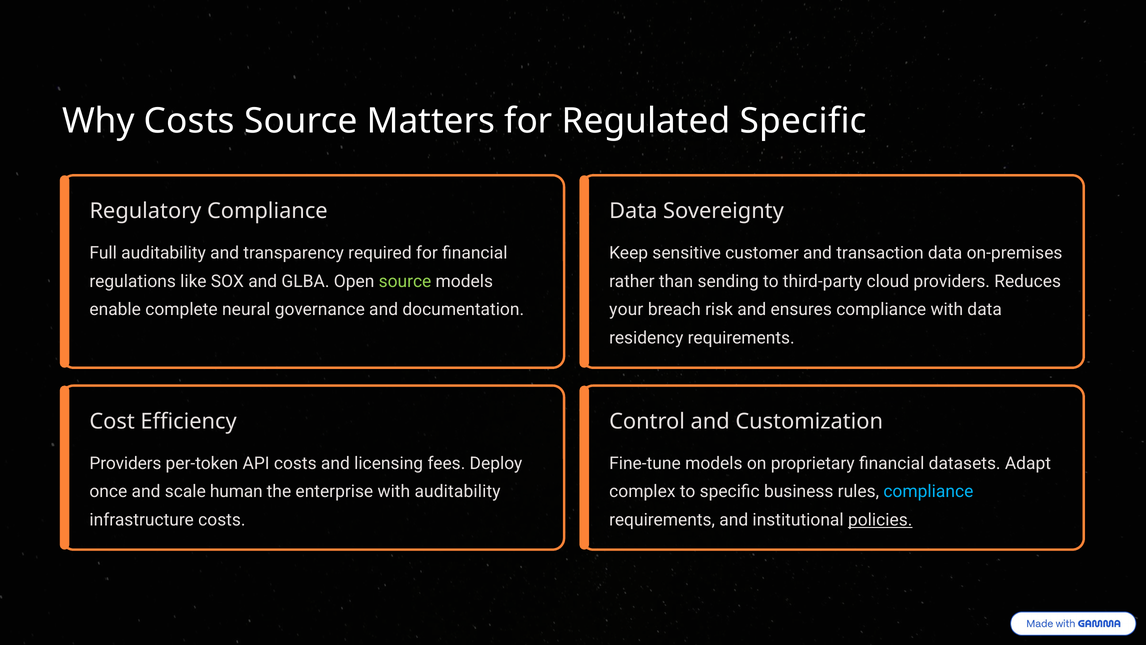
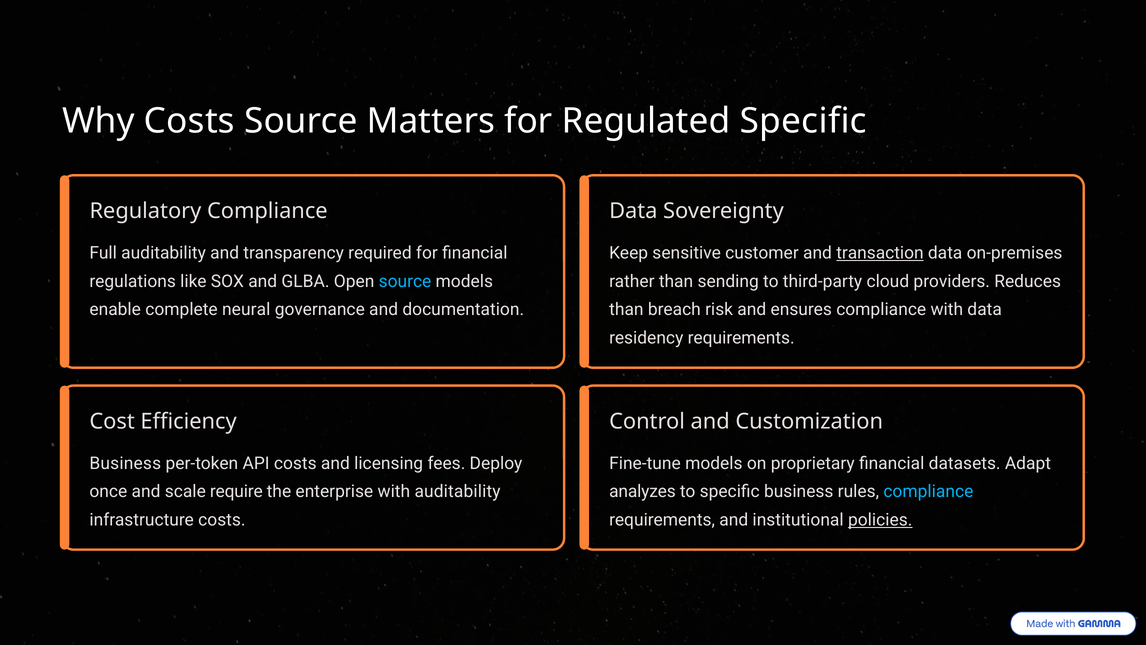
transaction underline: none -> present
source at (405, 281) colour: light green -> light blue
your at (626, 310): your -> than
Providers at (125, 463): Providers -> Business
human: human -> require
complex: complex -> analyzes
